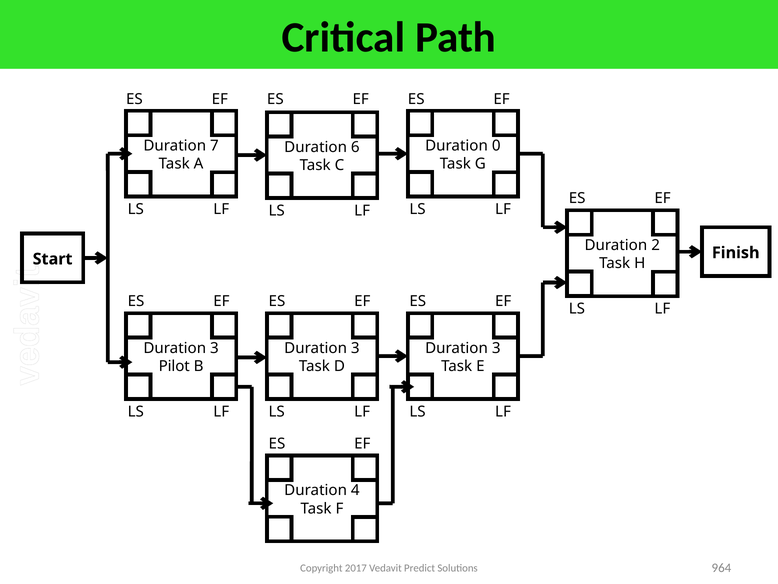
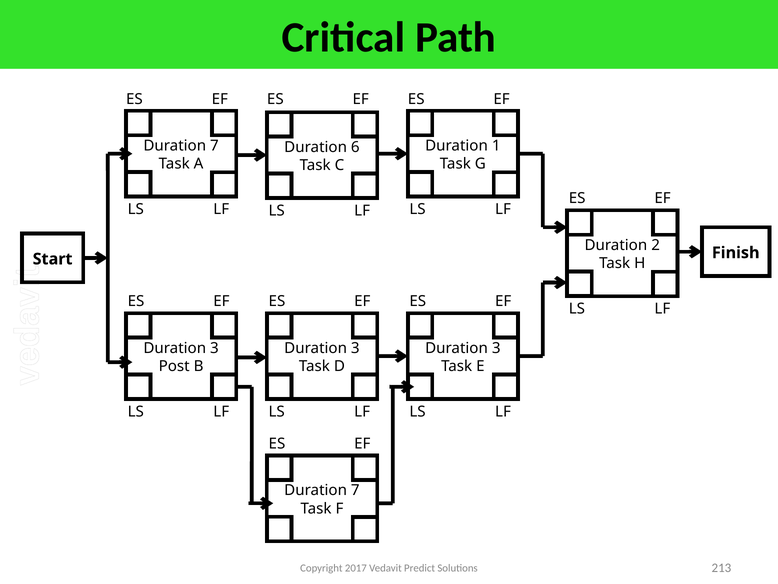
0: 0 -> 1
Pilot: Pilot -> Post
4 at (355, 490): 4 -> 7
964: 964 -> 213
